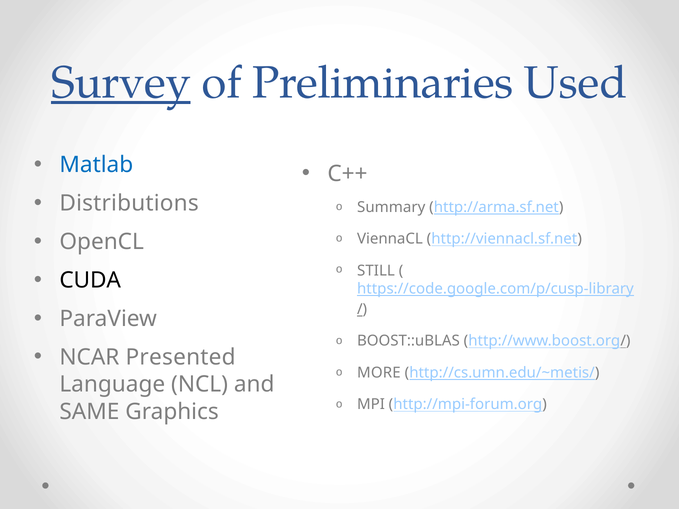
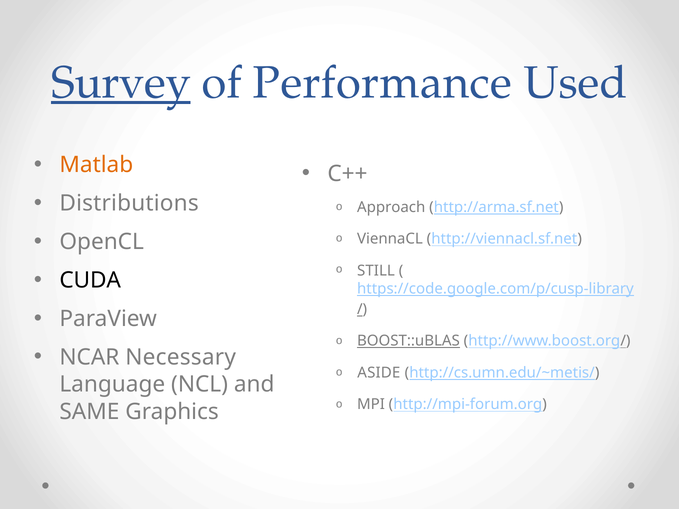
Preliminaries: Preliminaries -> Performance
Matlab colour: blue -> orange
Summary: Summary -> Approach
BOOST::uBLAS underline: none -> present
Presented: Presented -> Necessary
MORE: MORE -> ASIDE
